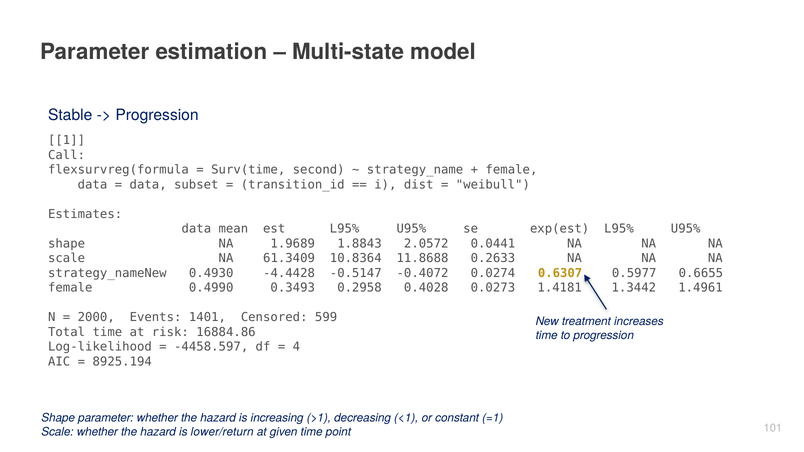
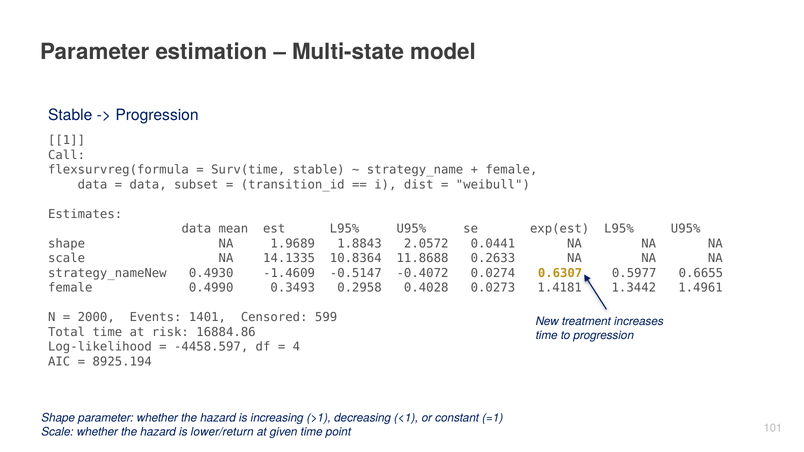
Surv(time second: second -> stable
61.3409: 61.3409 -> 14.1335
-4.4428: -4.4428 -> -1.4609
